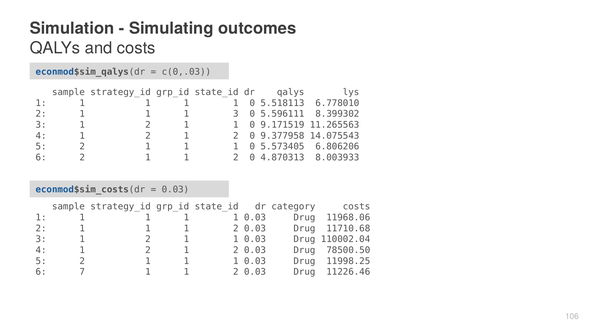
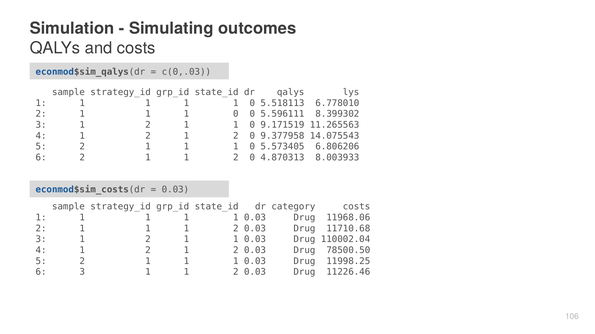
3 at (236, 114): 3 -> 0
6 7: 7 -> 3
